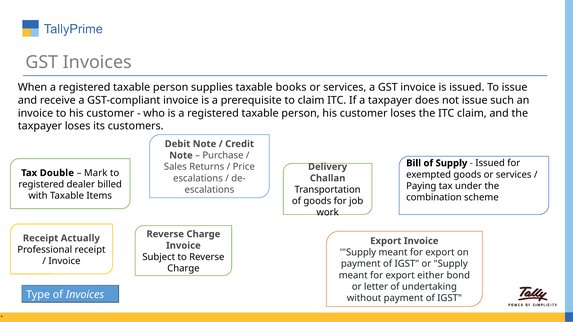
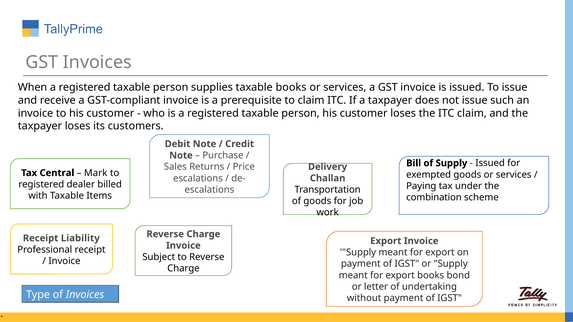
Double: Double -> Central
Actually: Actually -> Liability
export either: either -> books
